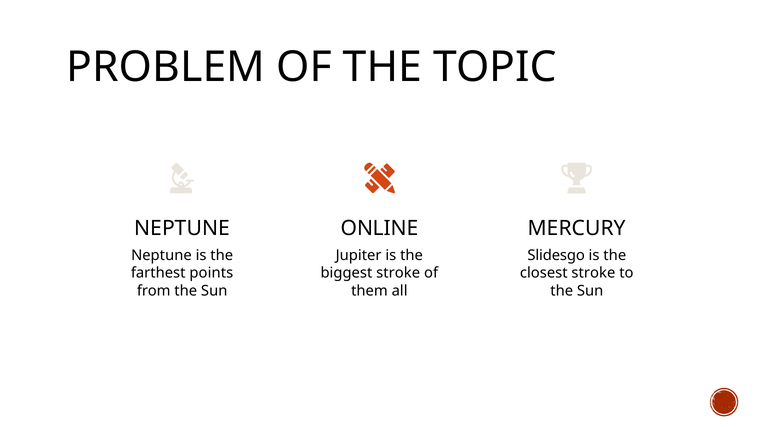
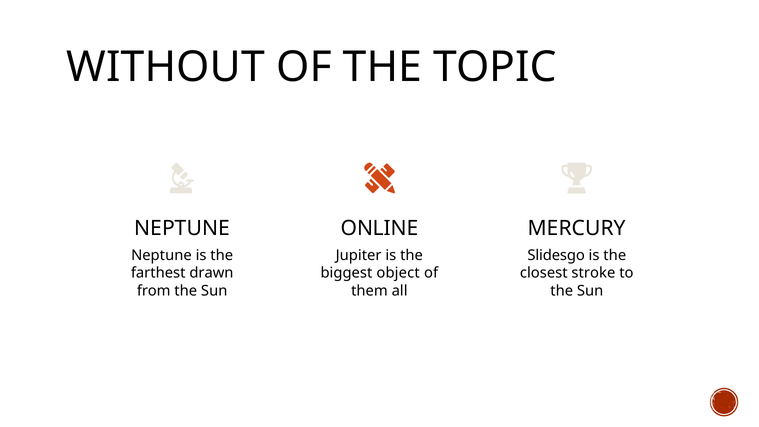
PROBLEM: PROBLEM -> WITHOUT
points: points -> drawn
biggest stroke: stroke -> object
